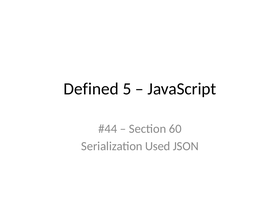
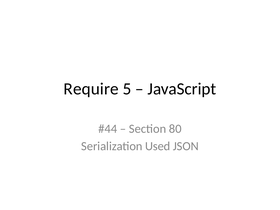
Defined: Defined -> Require
60: 60 -> 80
